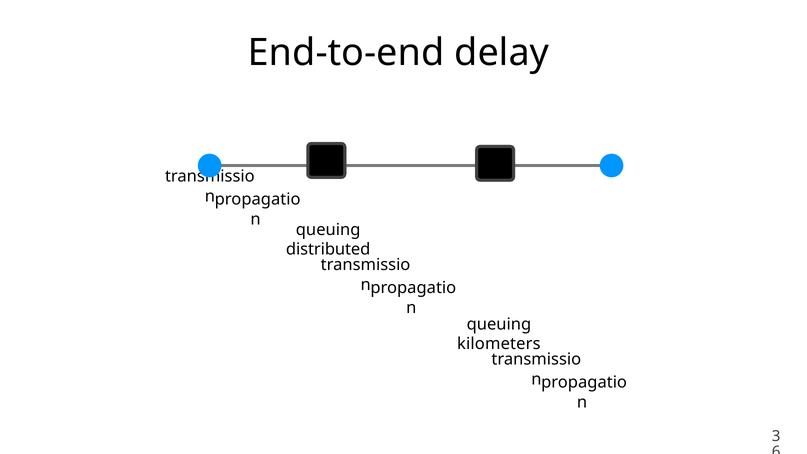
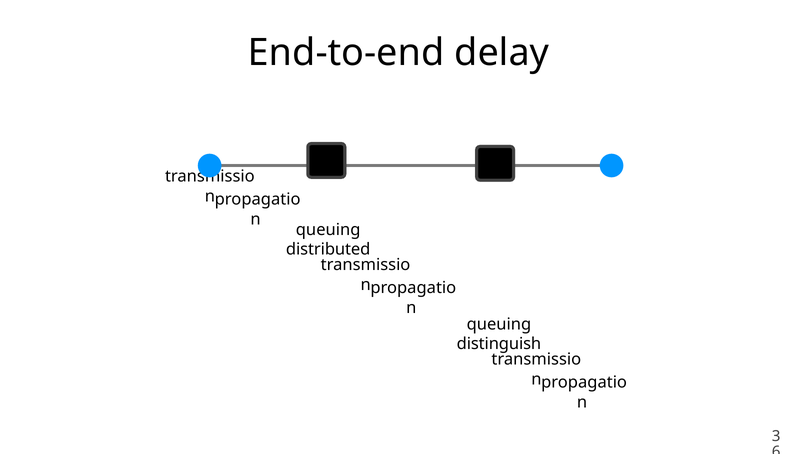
kilometers: kilometers -> distinguish
